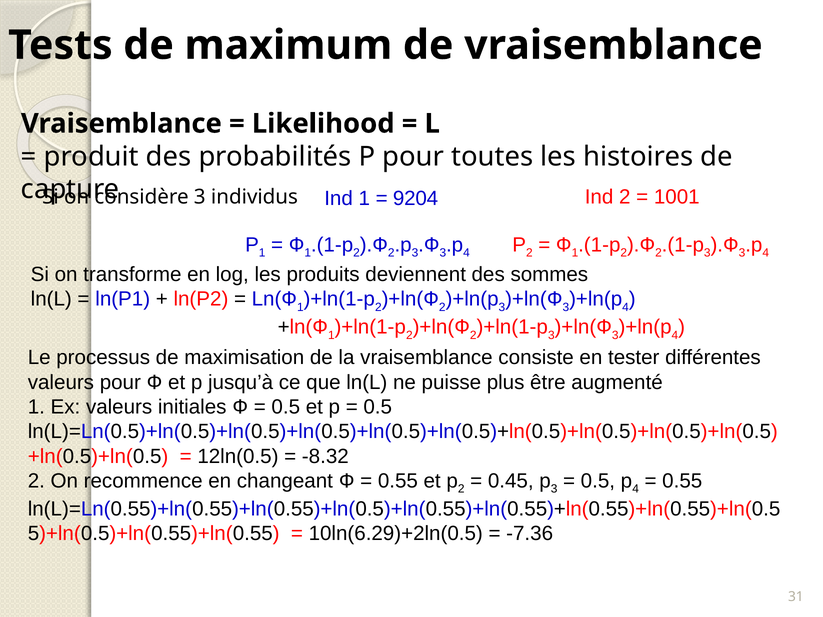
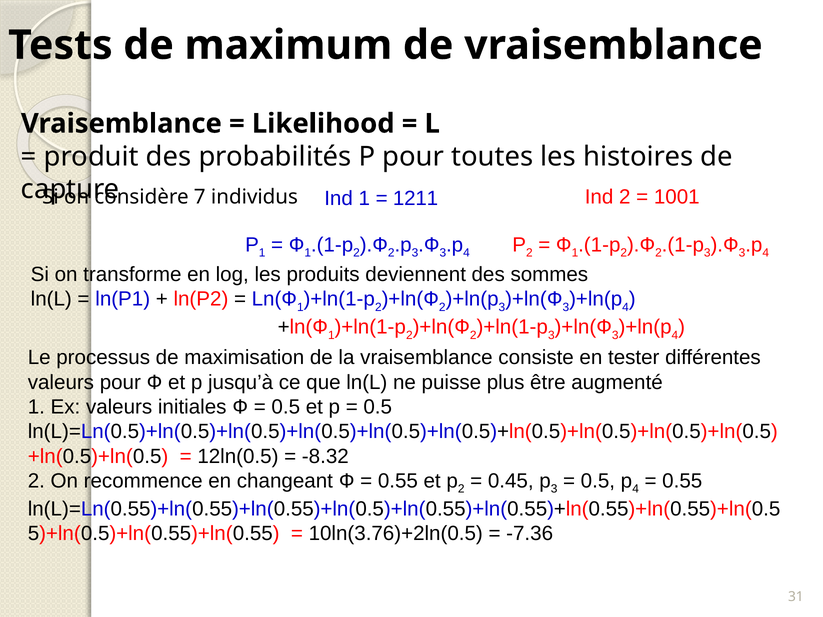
considère 3: 3 -> 7
9204: 9204 -> 1211
10ln(6.29)+2ln(0.5: 10ln(6.29)+2ln(0.5 -> 10ln(3.76)+2ln(0.5
